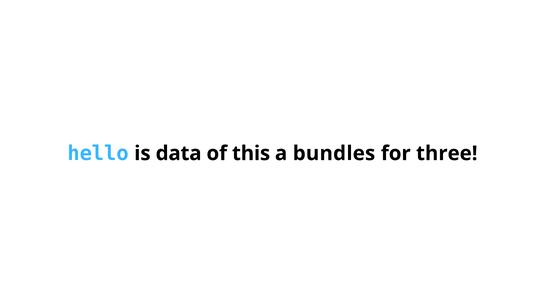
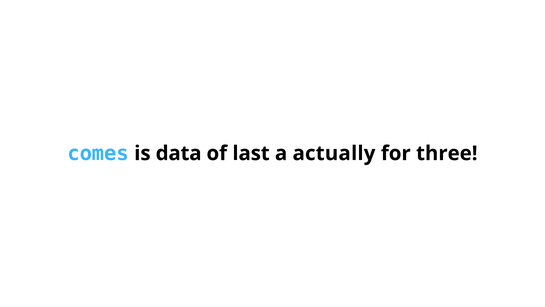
hello: hello -> comes
this: this -> last
bundles: bundles -> actually
